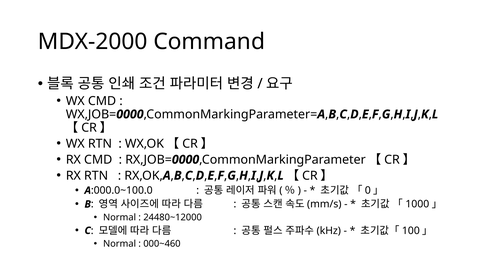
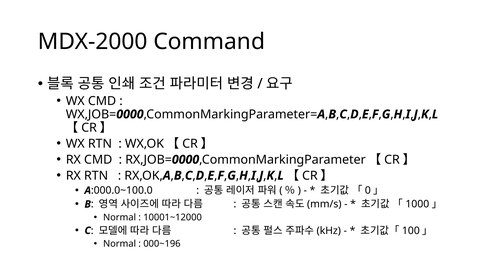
24480~12000: 24480~12000 -> 10001~12000
000~460: 000~460 -> 000~196
